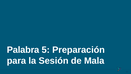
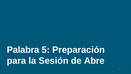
Mala: Mala -> Abre
